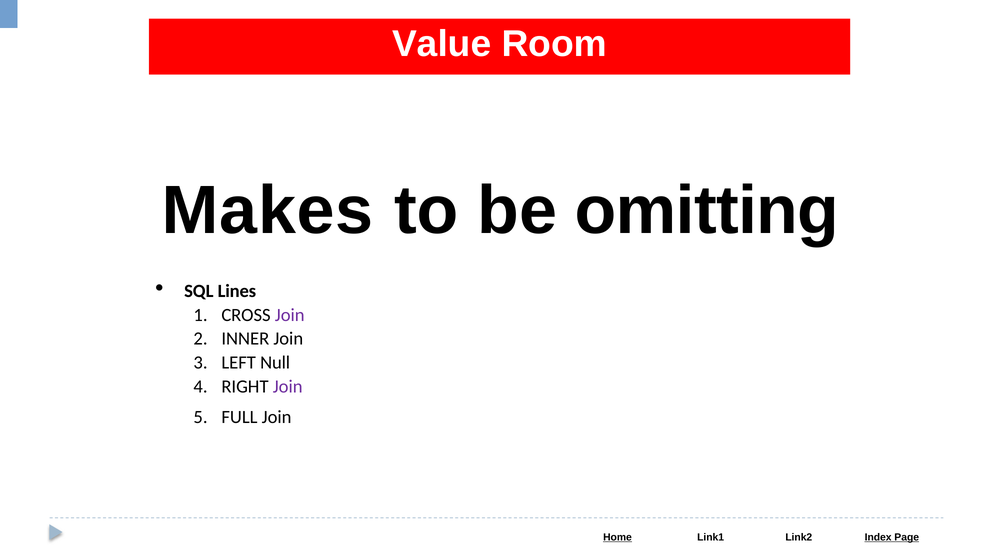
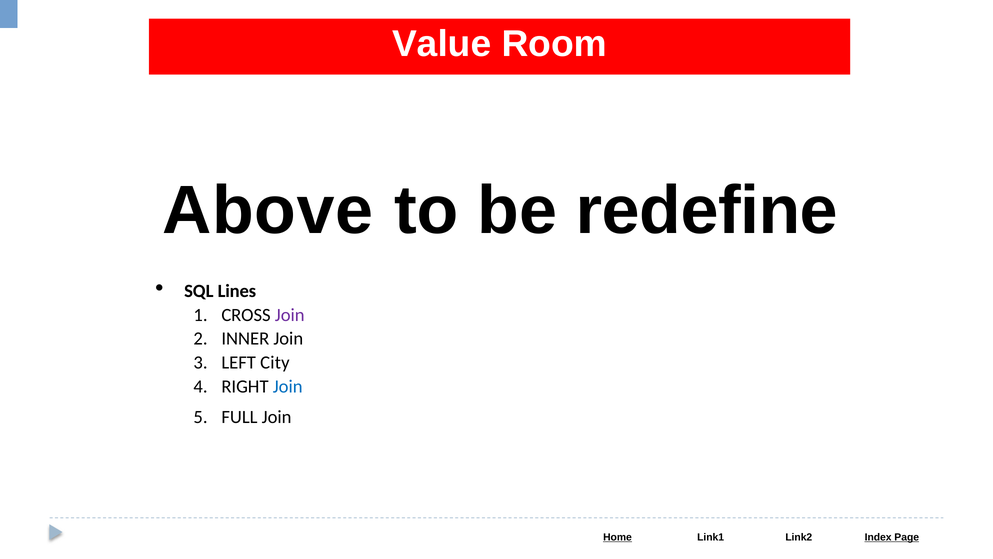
Makes: Makes -> Above
omitting: omitting -> redefine
Null: Null -> City
Join at (288, 386) colour: purple -> blue
